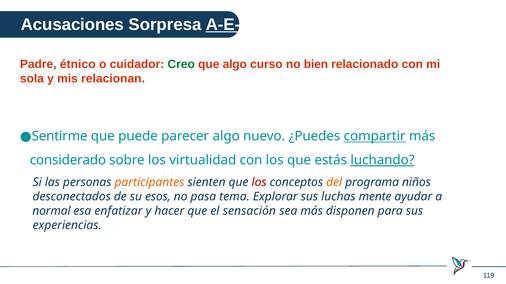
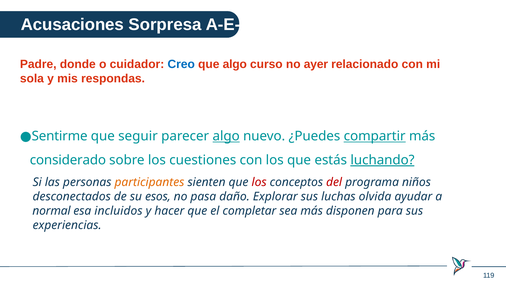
A-E-C-P underline: present -> none
étnico: étnico -> donde
Creo colour: green -> blue
bien: bien -> ayer
relacionan: relacionan -> respondas
puede: puede -> seguir
algo at (226, 136) underline: none -> present
virtualidad: virtualidad -> cuestiones
del colour: orange -> red
tema: tema -> daño
mente: mente -> olvida
enfatizar: enfatizar -> incluidos
sensación: sensación -> completar
